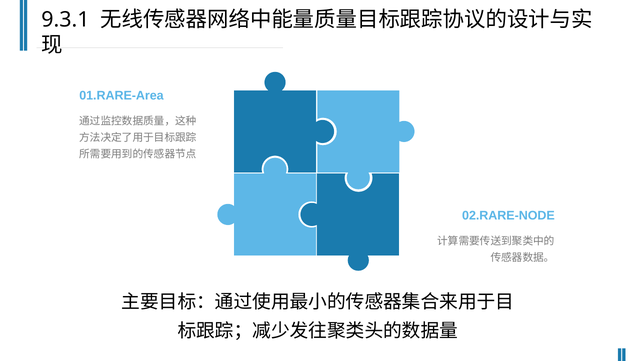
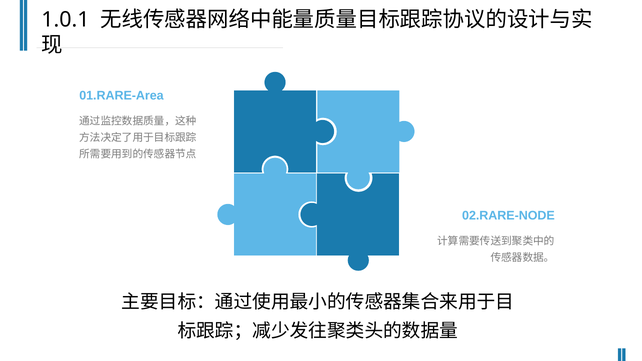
9.3.1: 9.3.1 -> 1.0.1
